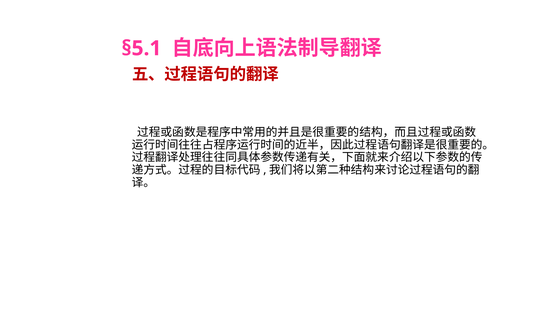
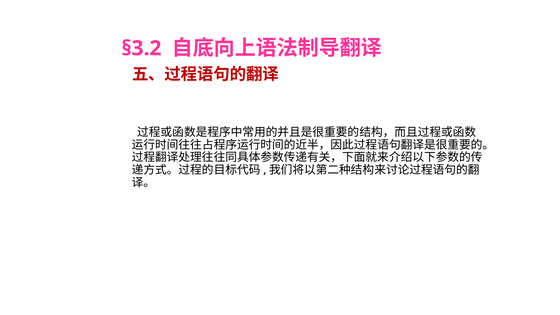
§5.1: §5.1 -> §3.2
